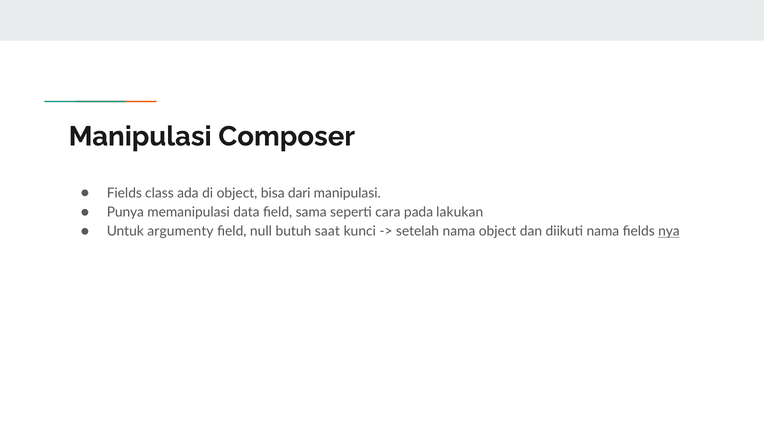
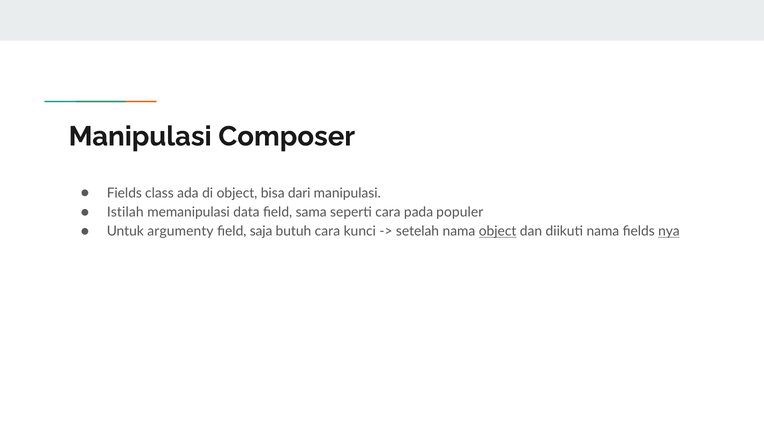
Punya: Punya -> Istilah
lakukan: lakukan -> populer
null: null -> saja
butuh saat: saat -> cara
object at (498, 231) underline: none -> present
